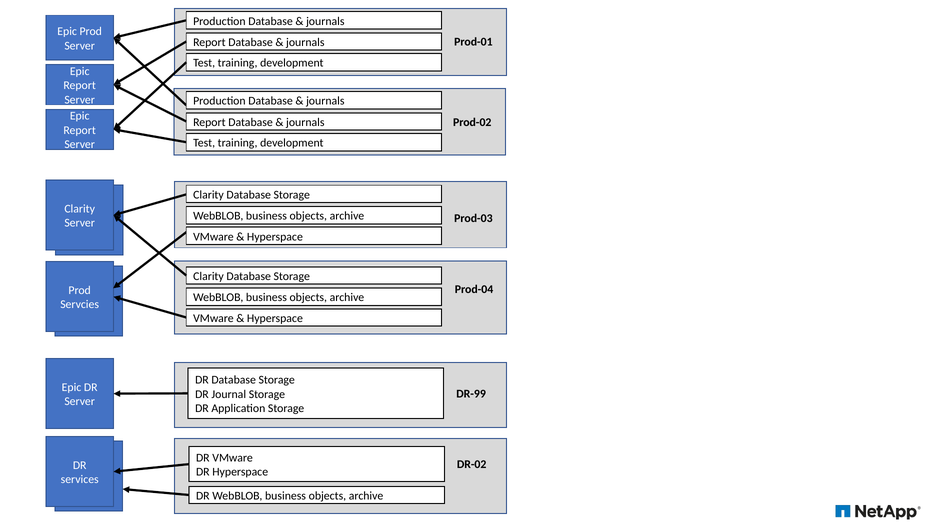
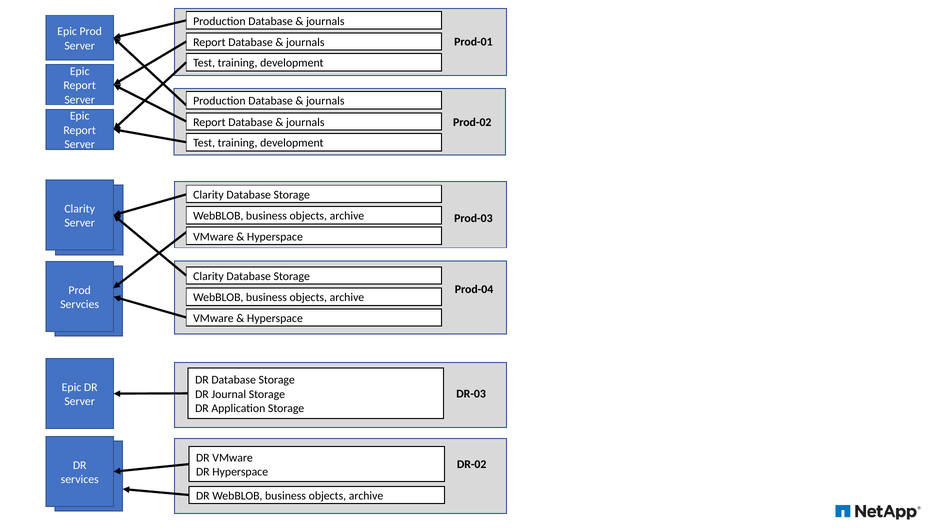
DR-99: DR-99 -> DR-03
